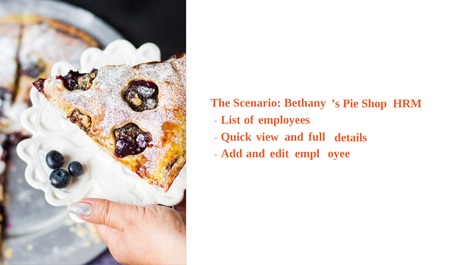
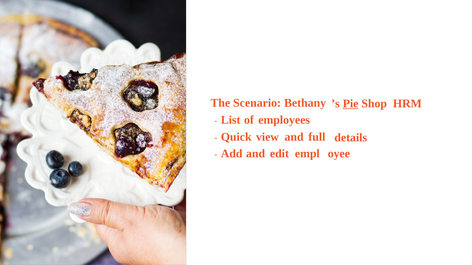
Pie underline: none -> present
